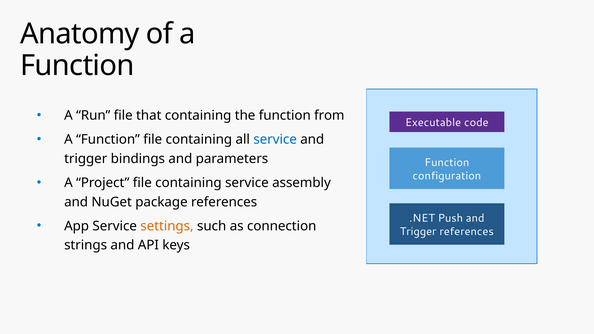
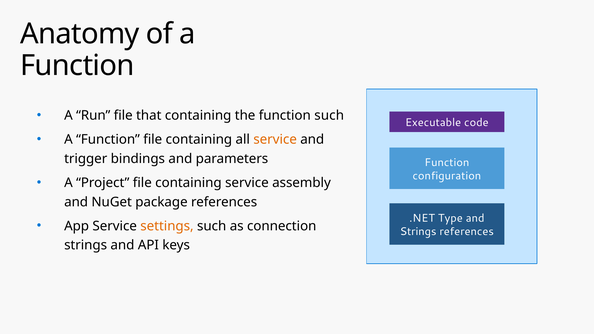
function from: from -> such
service at (275, 140) colour: blue -> orange
Push: Push -> Type
Trigger at (418, 232): Trigger -> Strings
